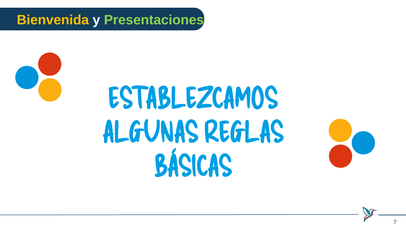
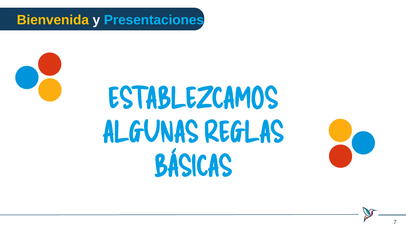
Presentaciones colour: light green -> light blue
